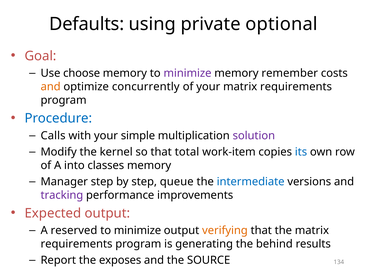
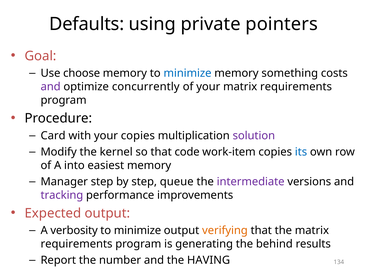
optional: optional -> pointers
minimize at (188, 73) colour: purple -> blue
remember: remember -> something
and at (51, 87) colour: orange -> purple
Procedure colour: blue -> black
Calls: Calls -> Card
your simple: simple -> copies
total: total -> code
classes: classes -> easiest
intermediate colour: blue -> purple
reserved: reserved -> verbosity
exposes: exposes -> number
SOURCE: SOURCE -> HAVING
